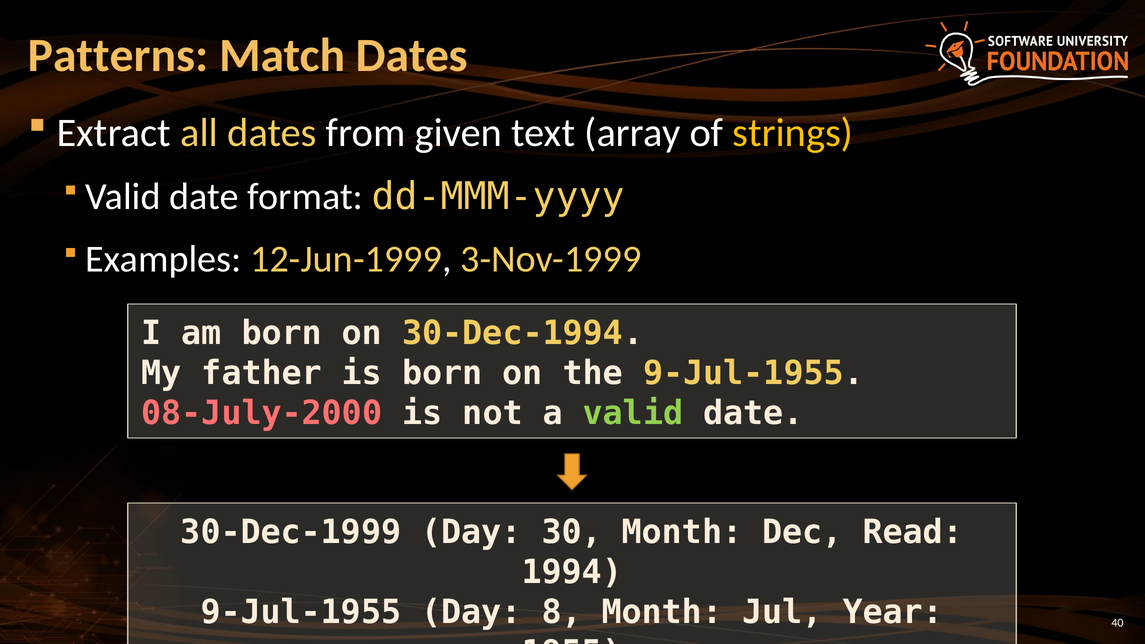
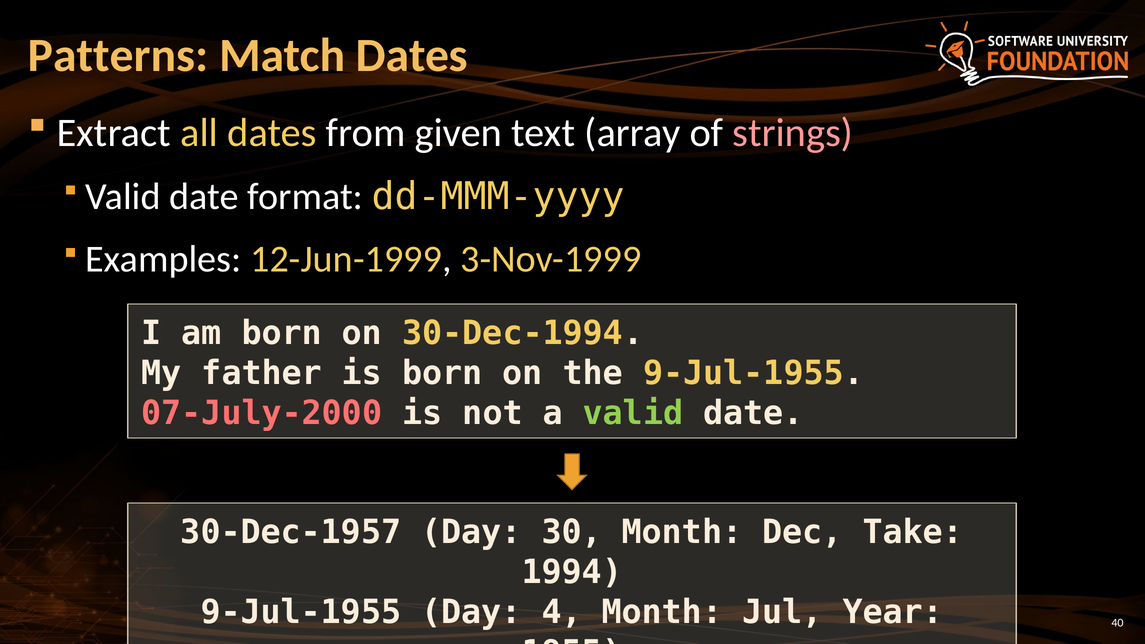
strings colour: yellow -> pink
08-July-2000: 08-July-2000 -> 07-July-2000
30-Dec-1999: 30-Dec-1999 -> 30-Dec-1957
Read: Read -> Take
8: 8 -> 4
